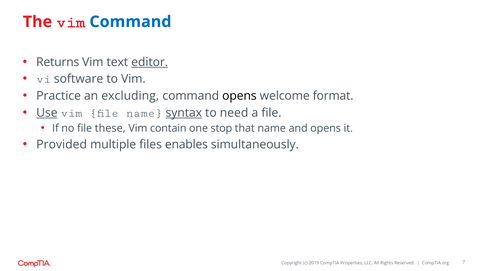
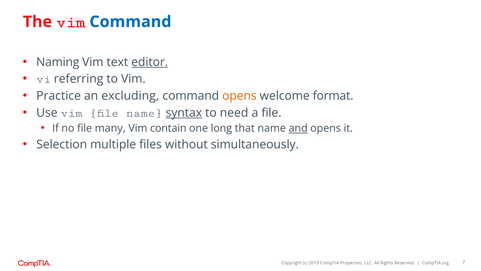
Returns: Returns -> Naming
software: software -> referring
opens at (239, 96) colour: black -> orange
Use underline: present -> none
these: these -> many
stop: stop -> long
and underline: none -> present
Provided: Provided -> Selection
enables: enables -> without
